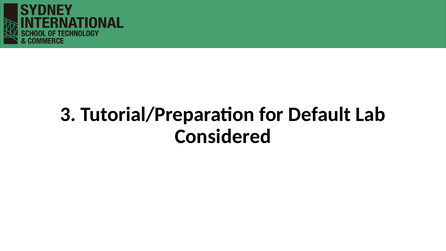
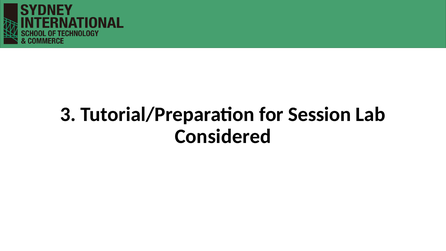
Default: Default -> Session
